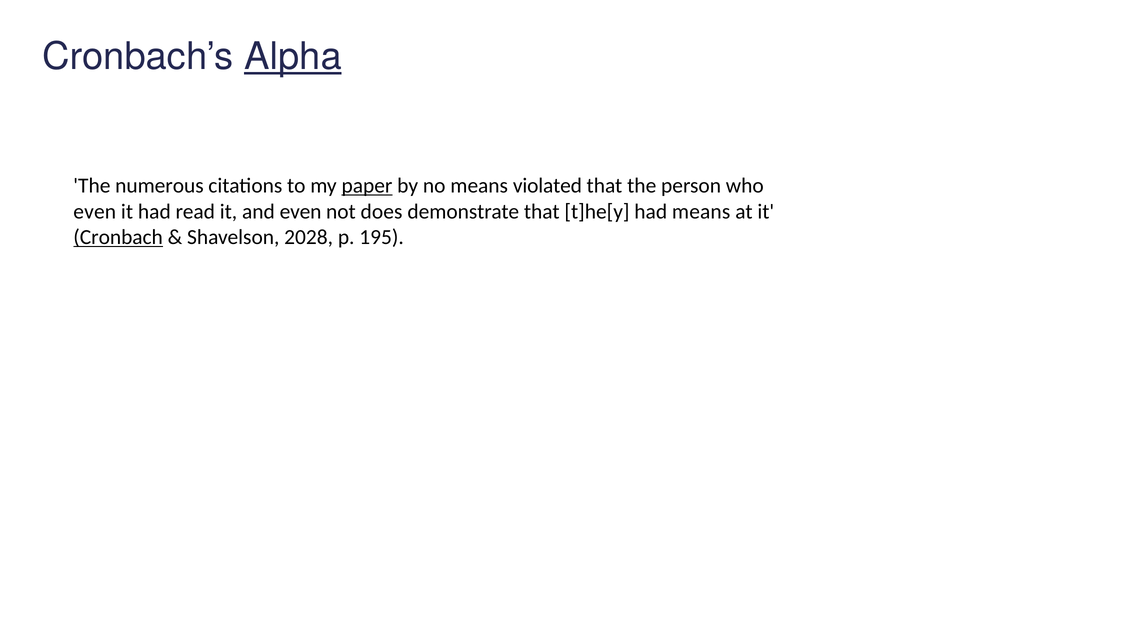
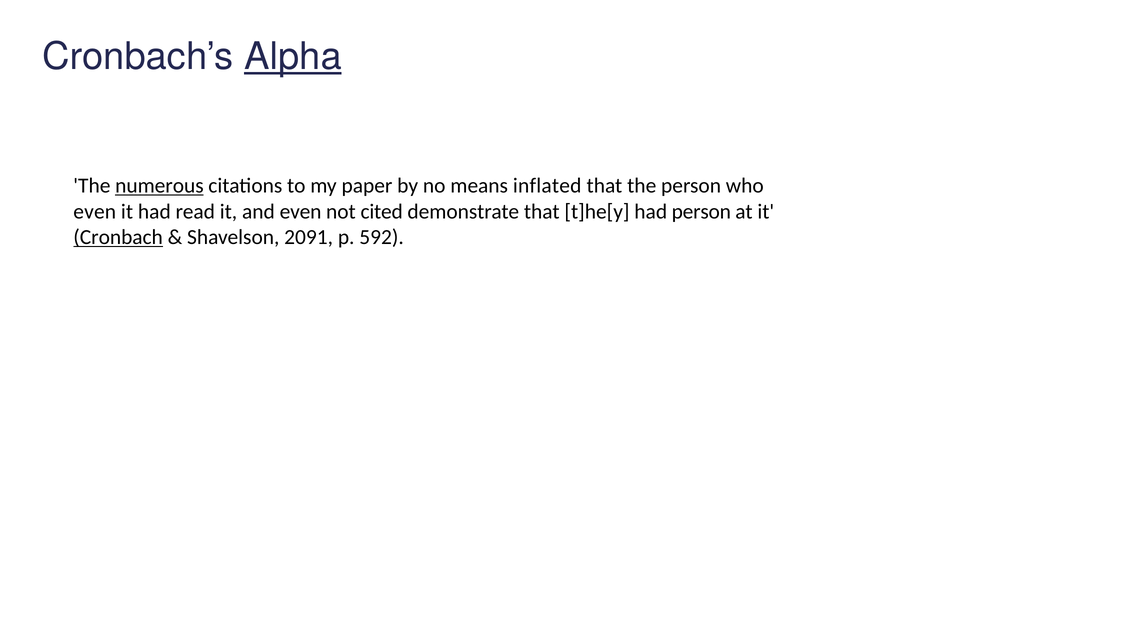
numerous underline: none -> present
paper underline: present -> none
violated: violated -> inflated
does: does -> cited
had means: means -> person
2028: 2028 -> 2091
195: 195 -> 592
